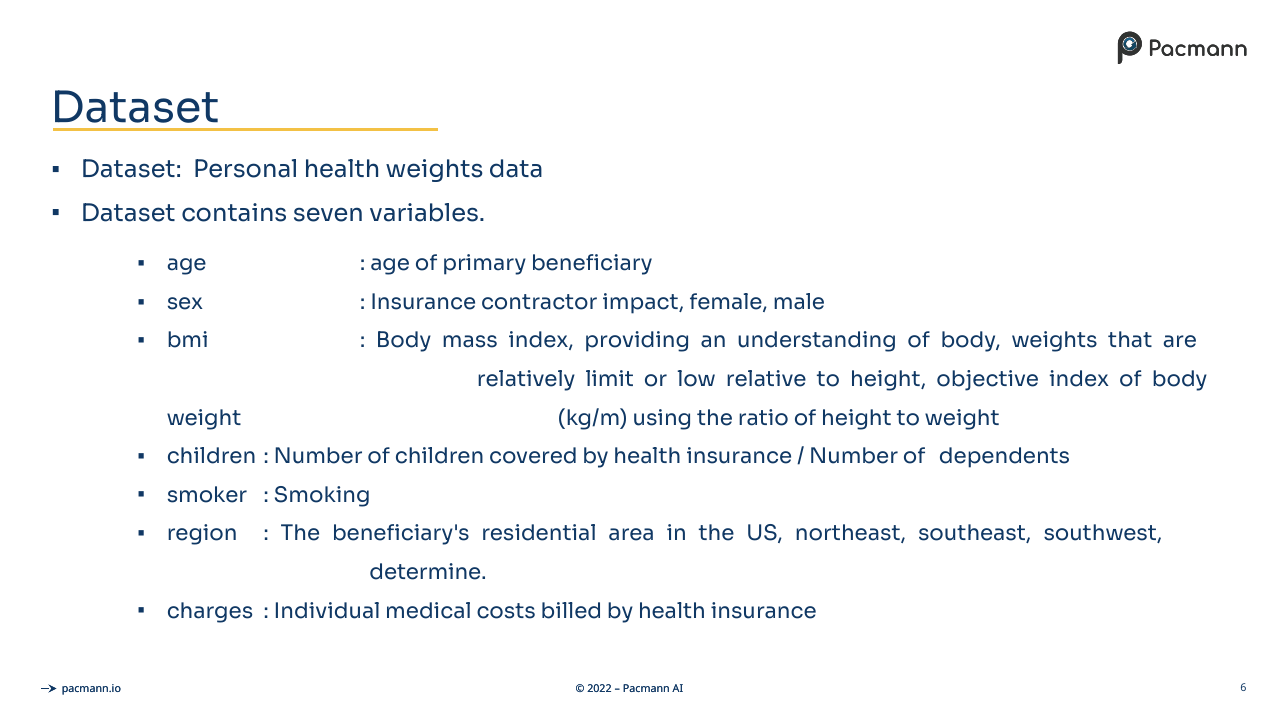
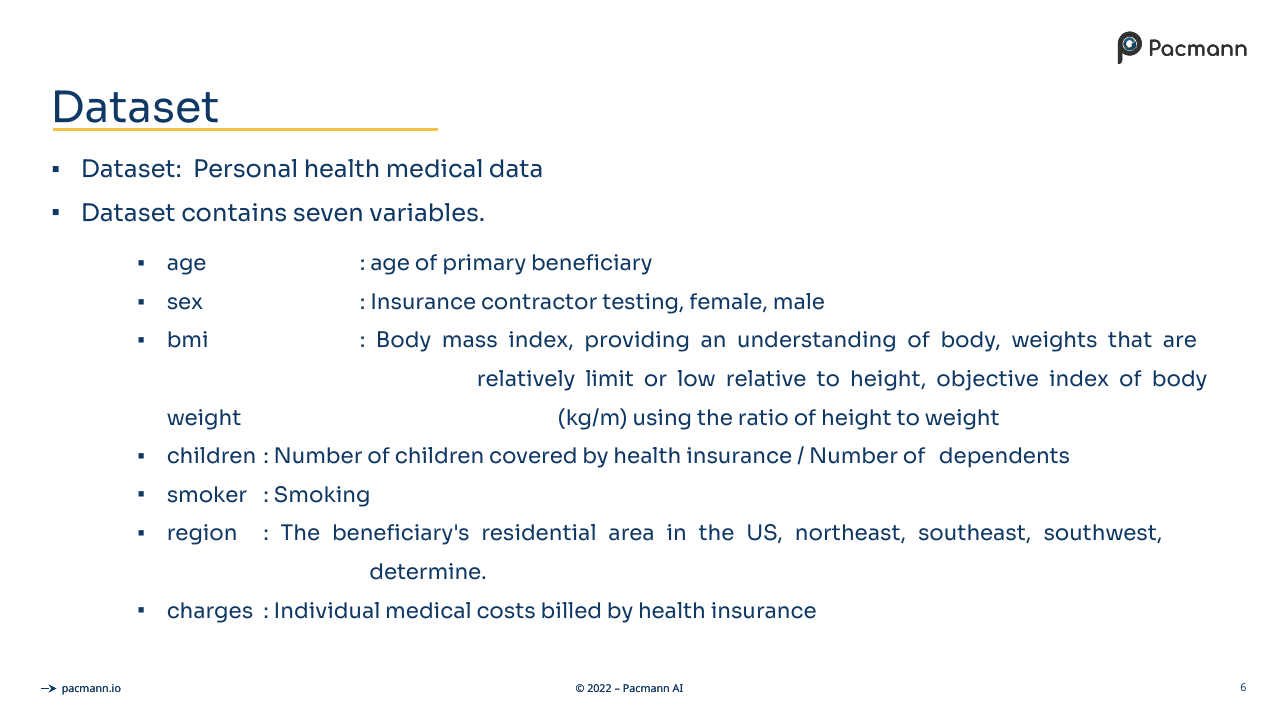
health weights: weights -> medical
impact: impact -> testing
